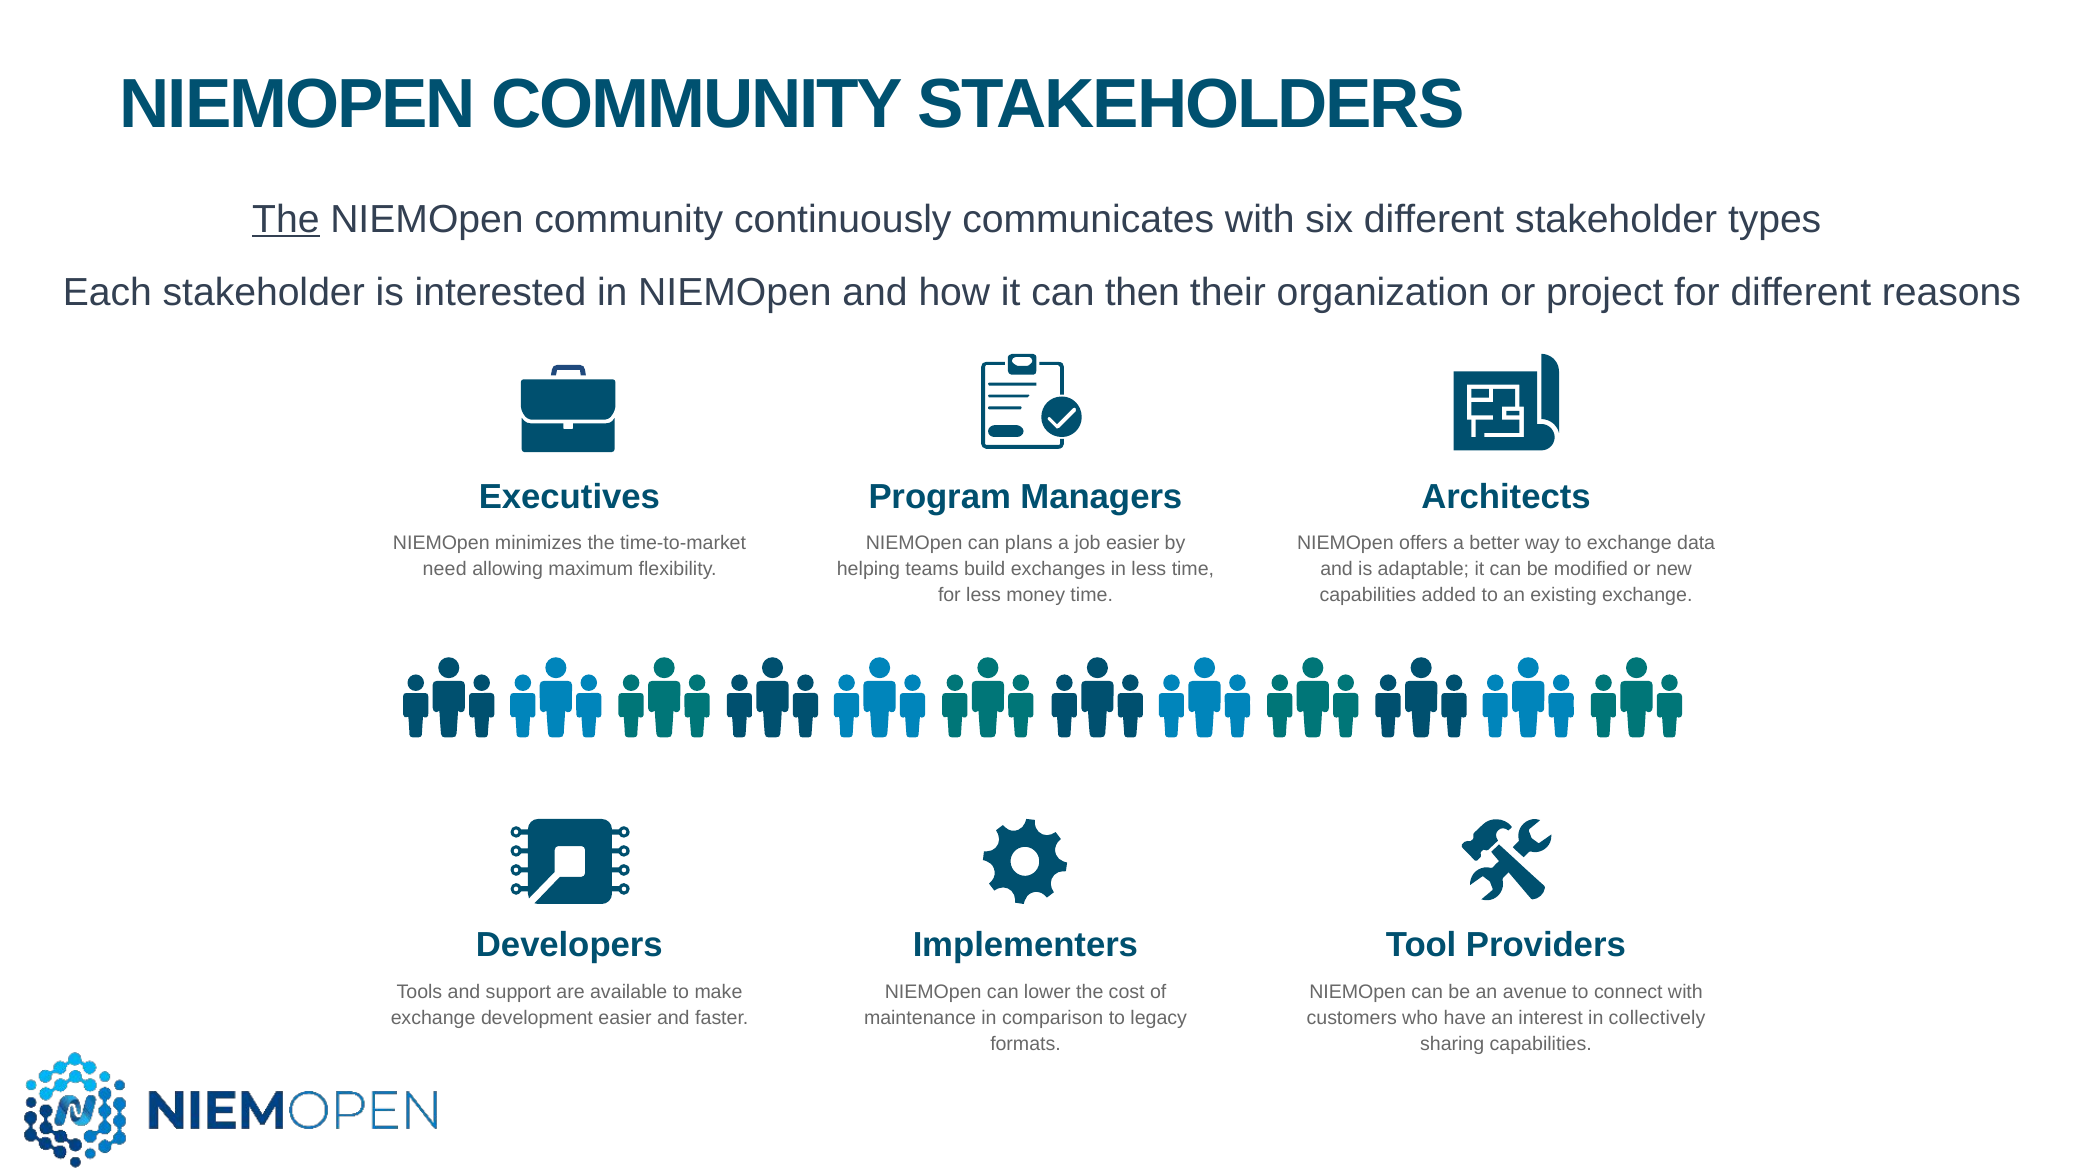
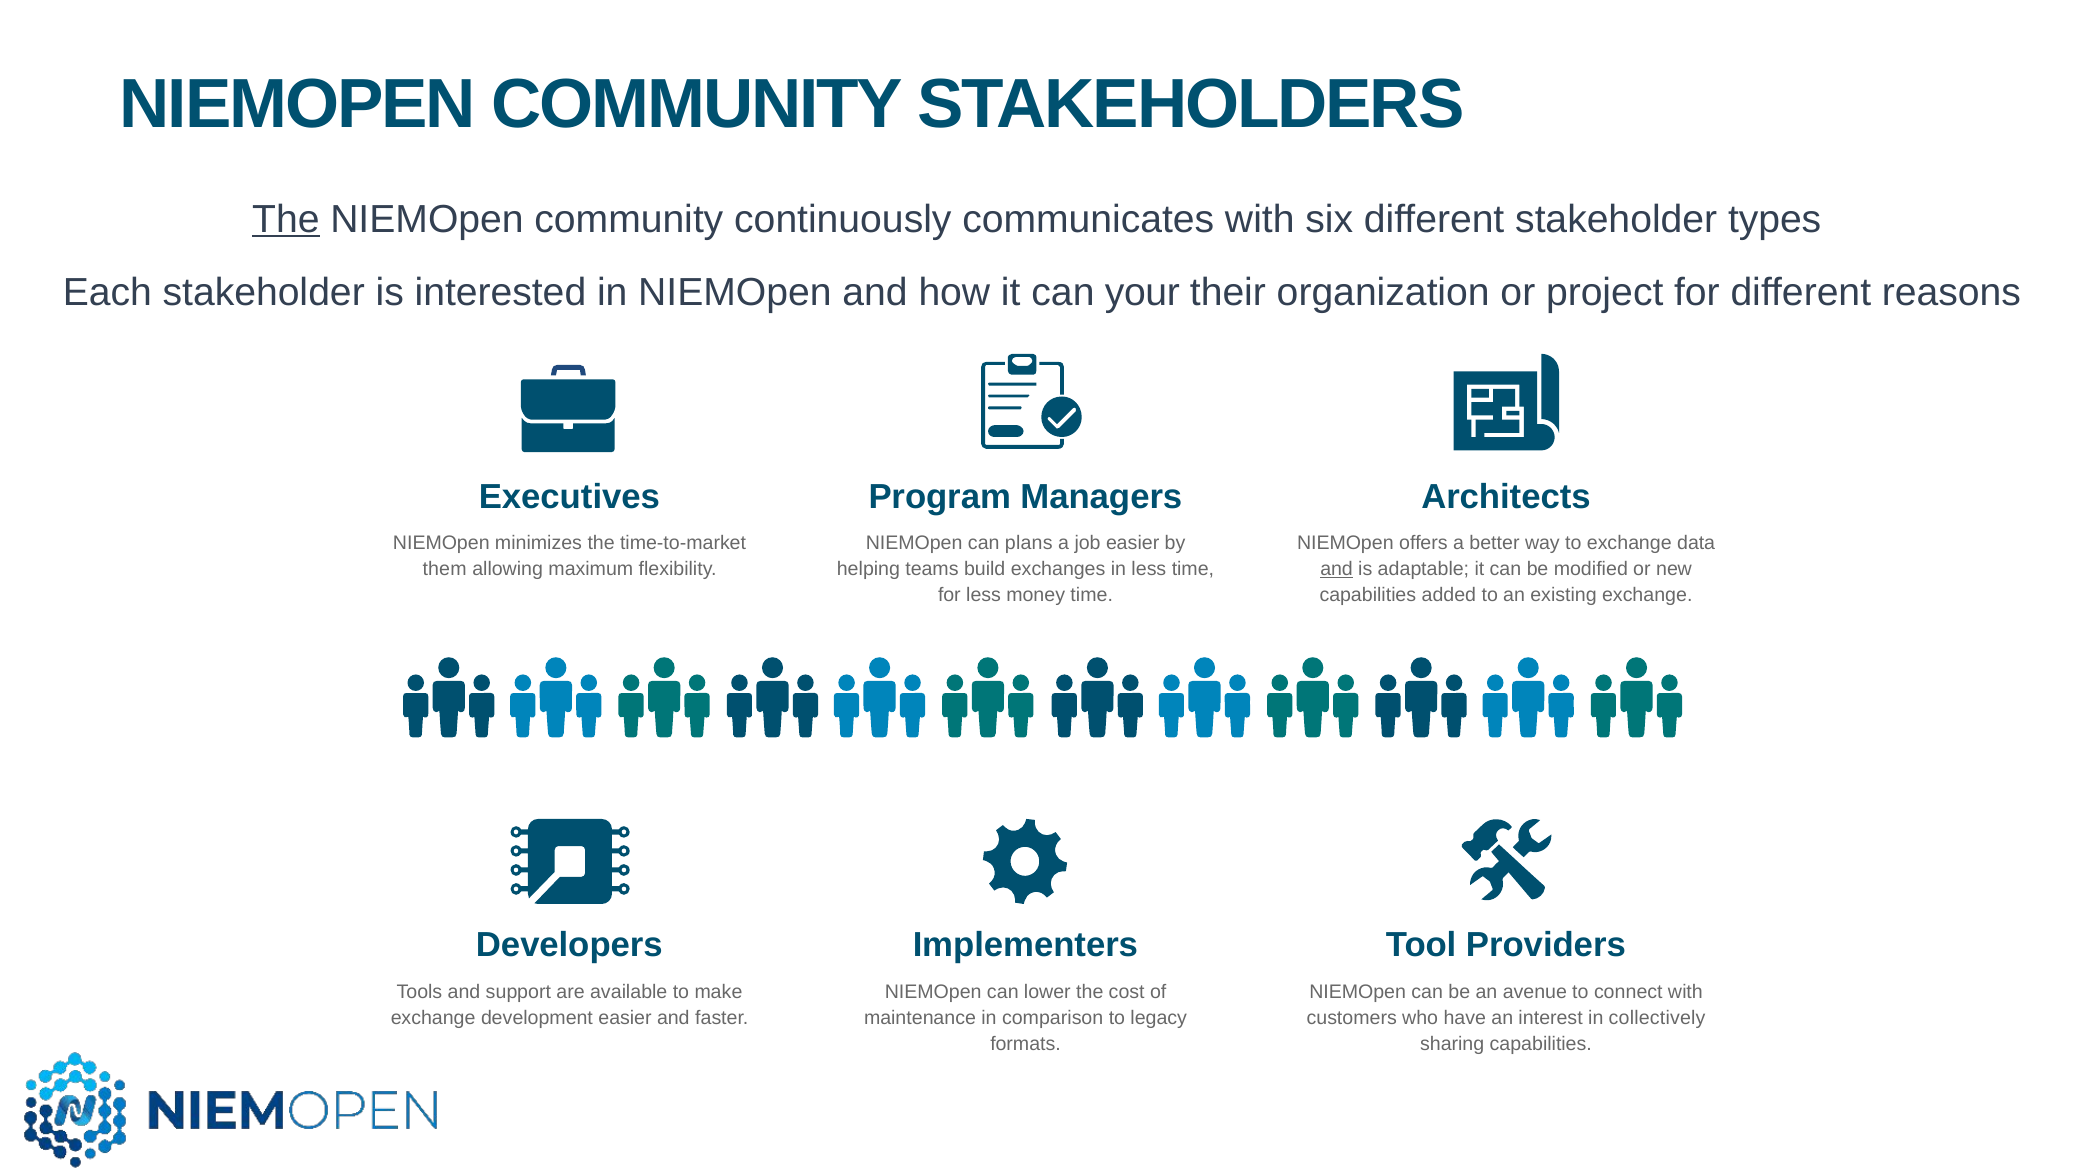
then: then -> your
need: need -> them
and at (1337, 570) underline: none -> present
